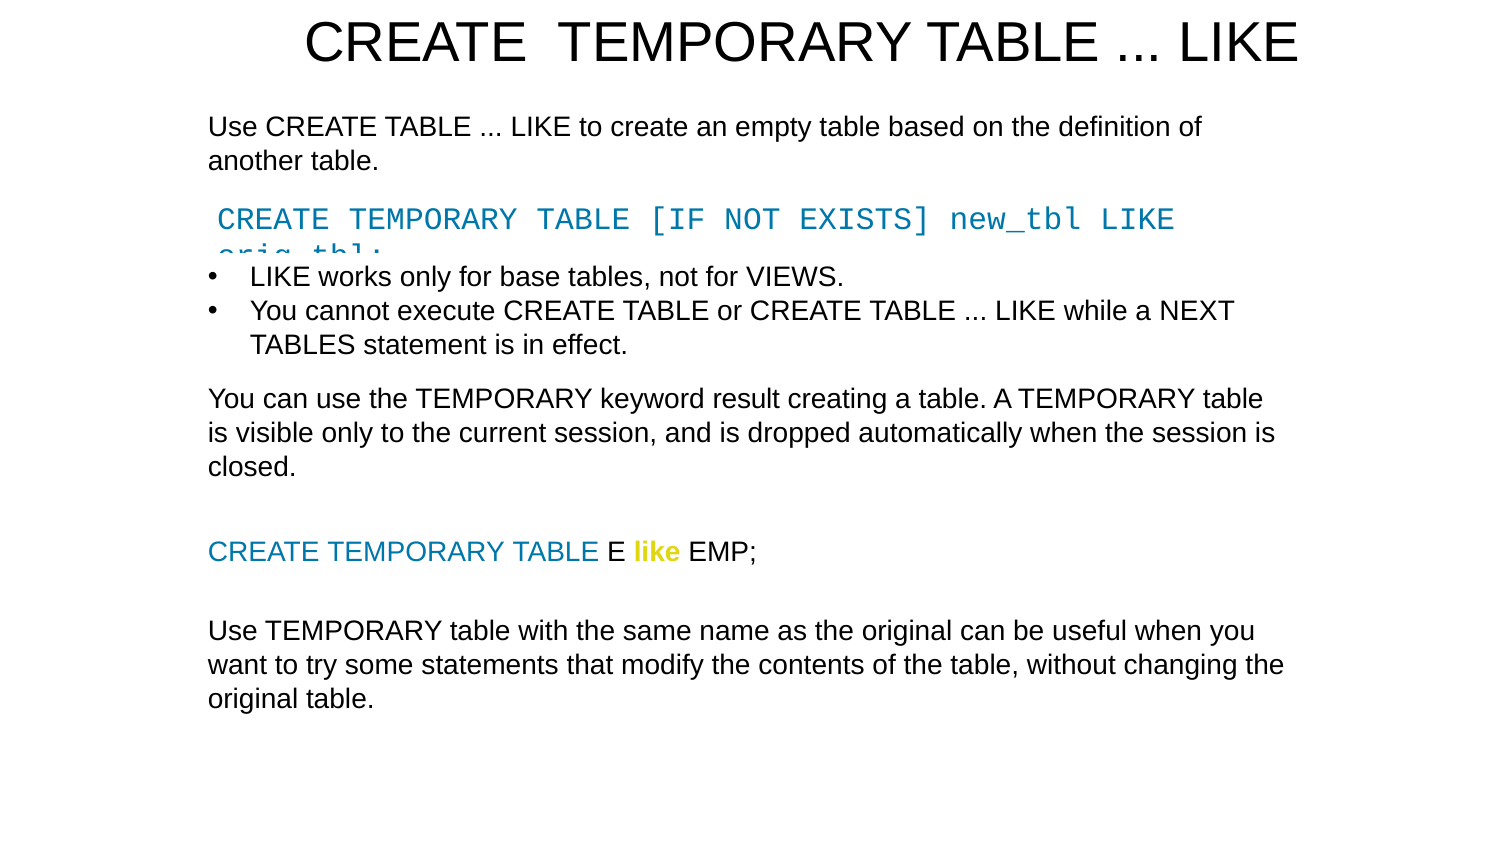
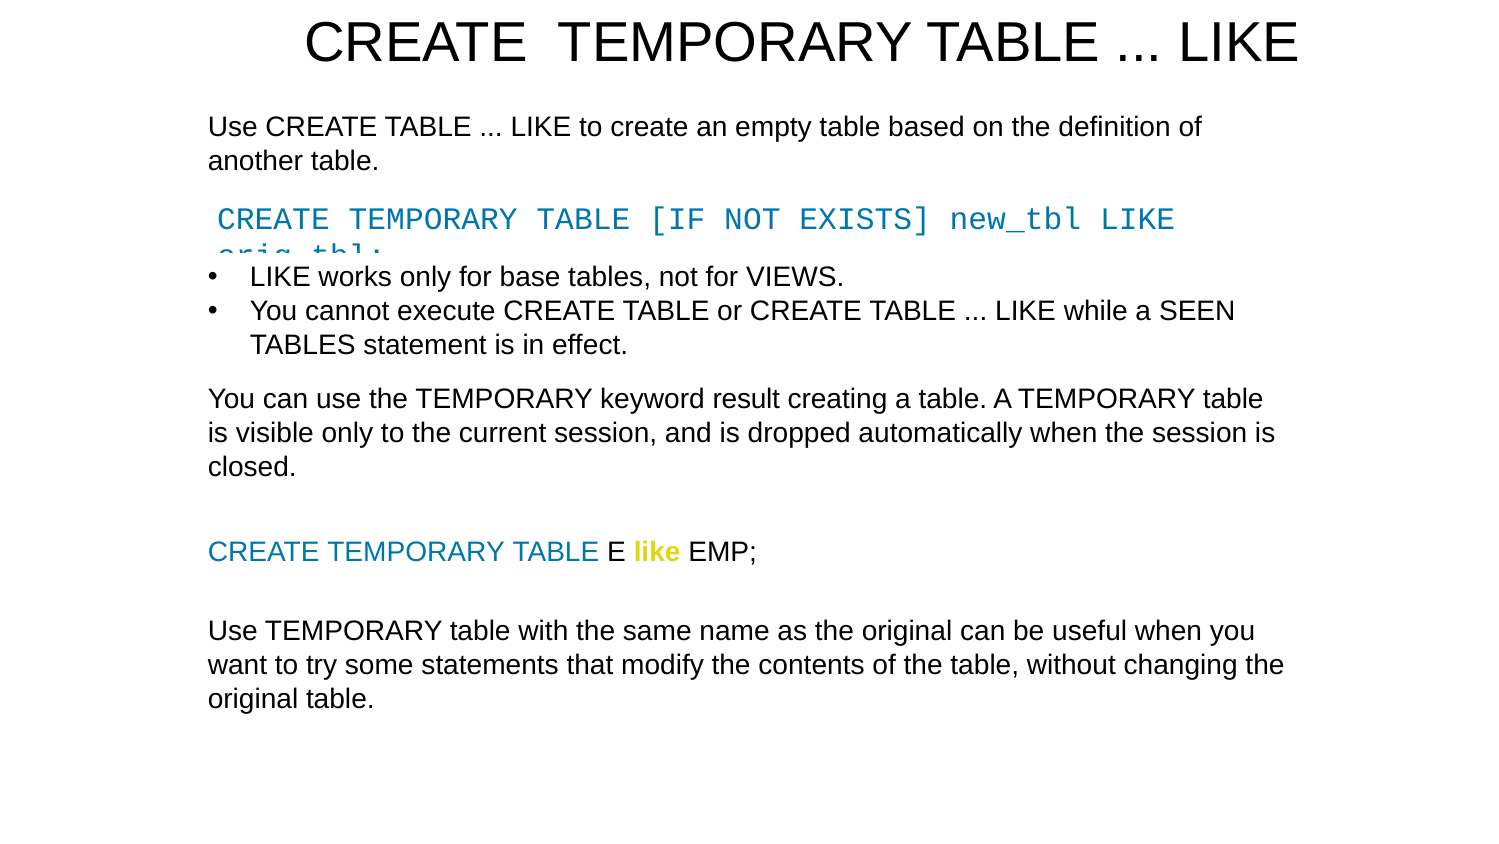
NEXT: NEXT -> SEEN
